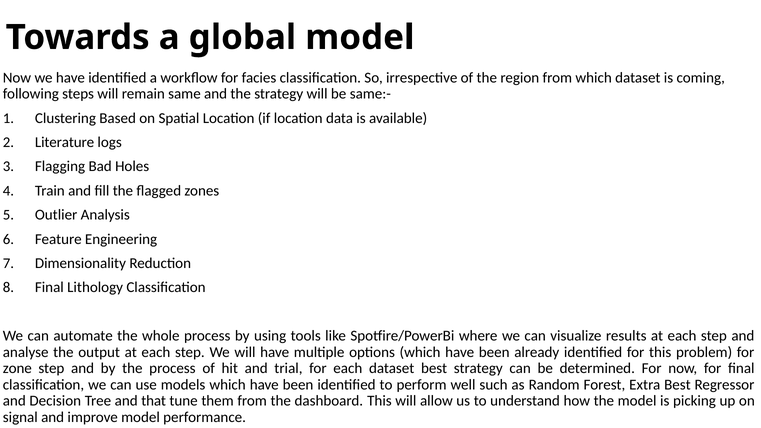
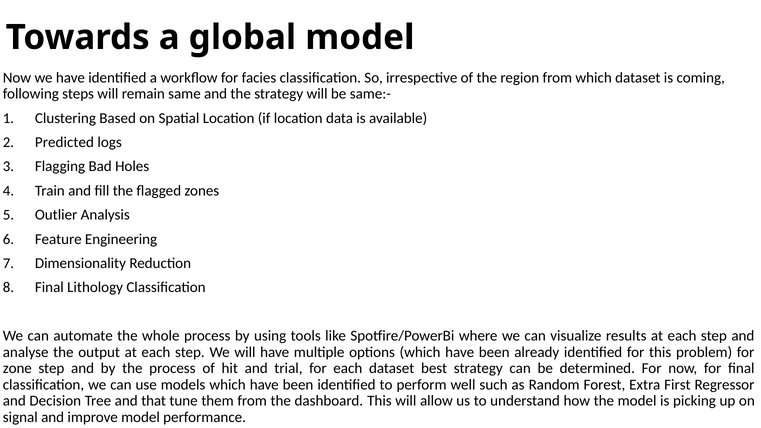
Literature: Literature -> Predicted
Extra Best: Best -> First
